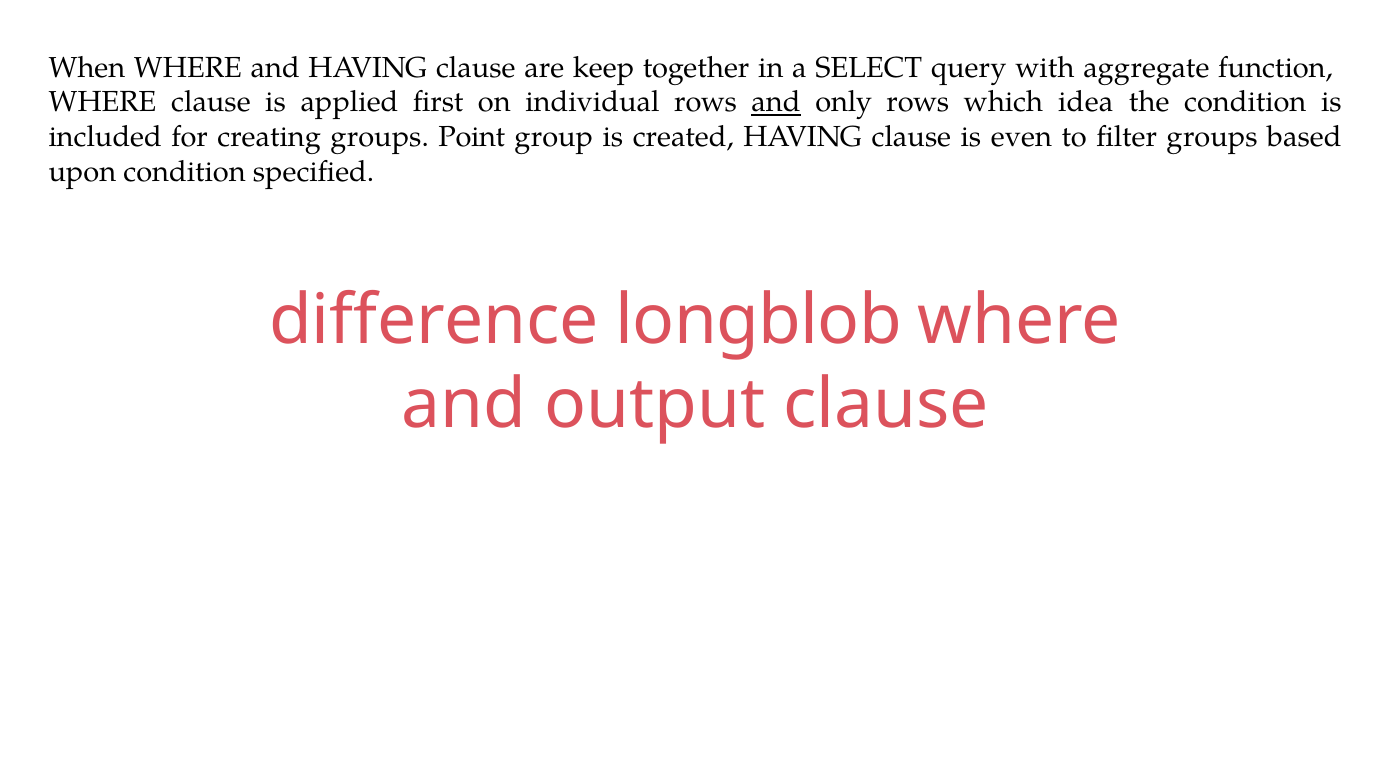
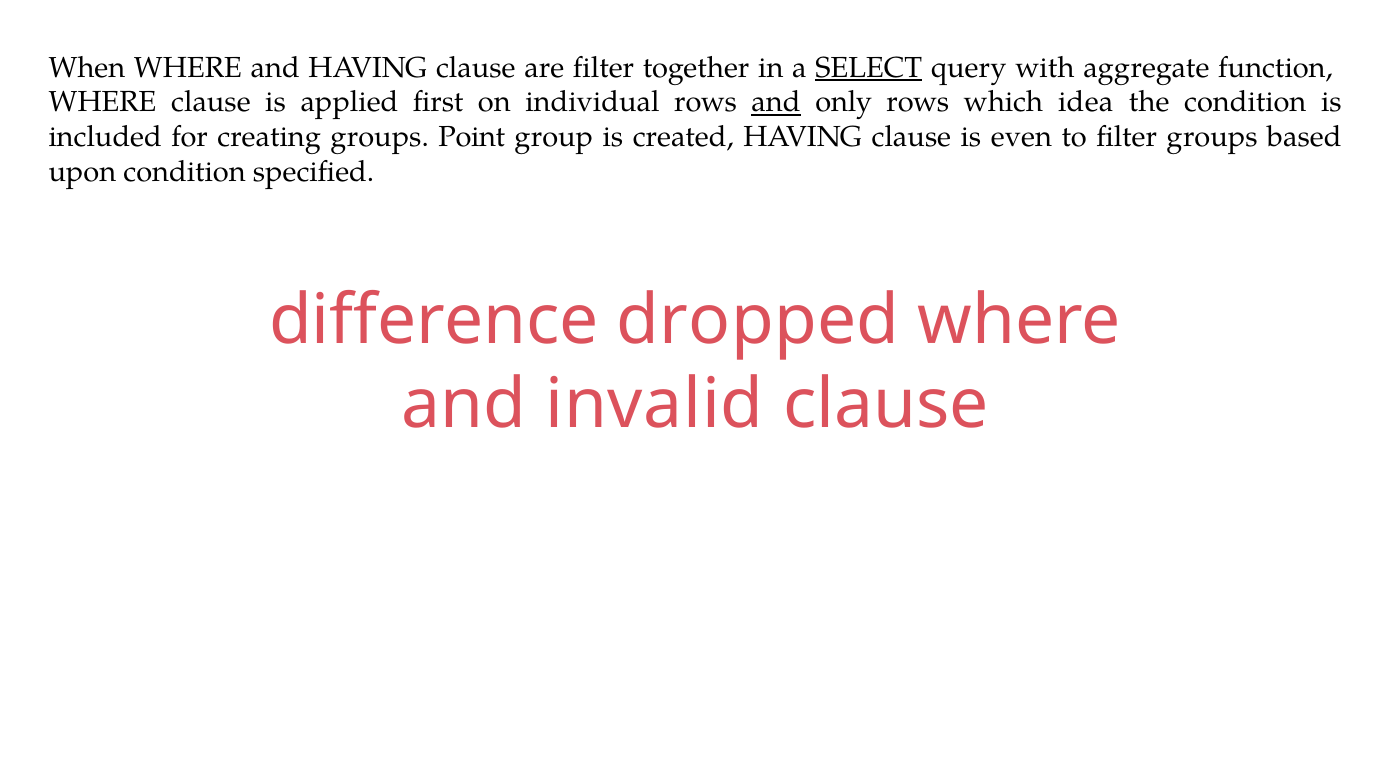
are keep: keep -> filter
SELECT underline: none -> present
longblob: longblob -> dropped
output: output -> invalid
